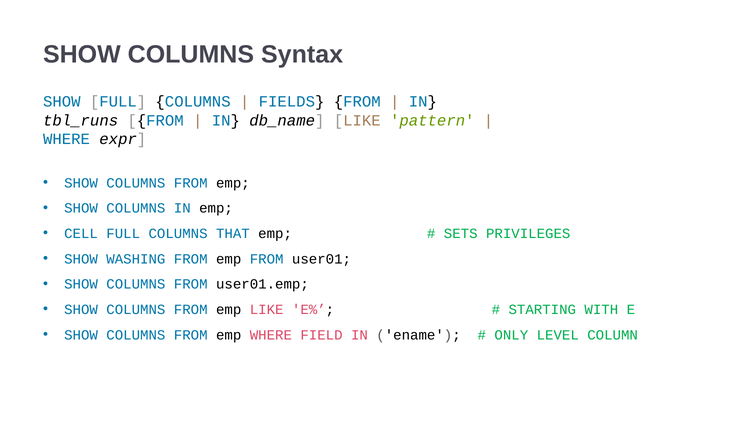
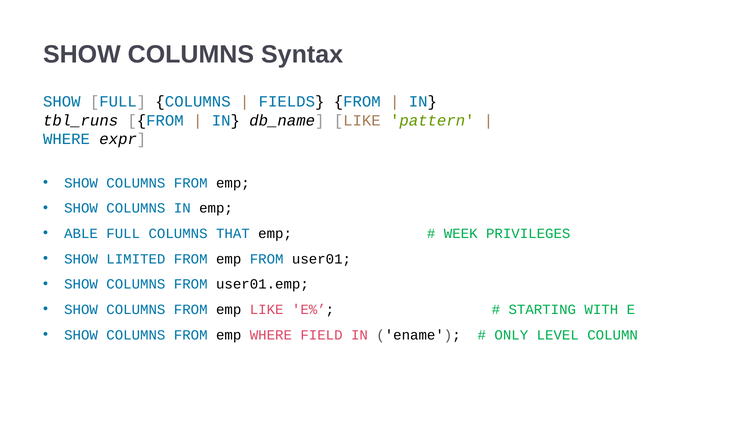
CELL: CELL -> ABLE
SETS: SETS -> WEEK
WASHING: WASHING -> LIMITED
